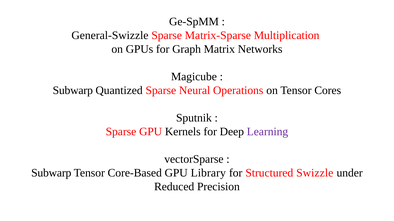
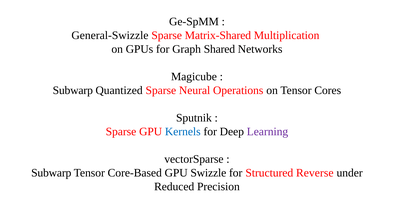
Matrix-Sparse: Matrix-Sparse -> Matrix-Shared
Matrix: Matrix -> Shared
Kernels colour: black -> blue
Library: Library -> Swizzle
Swizzle: Swizzle -> Reverse
